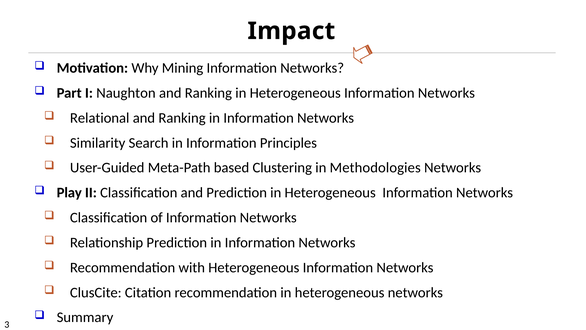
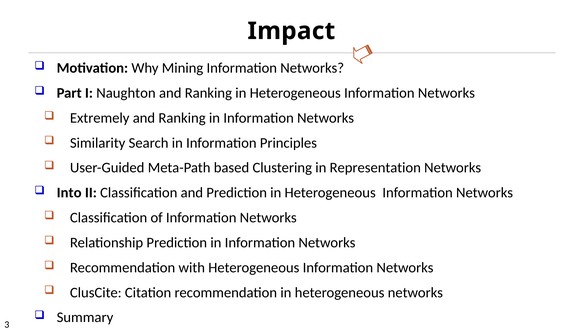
Relational: Relational -> Extremely
Methodologies: Methodologies -> Representation
Play: Play -> Into
